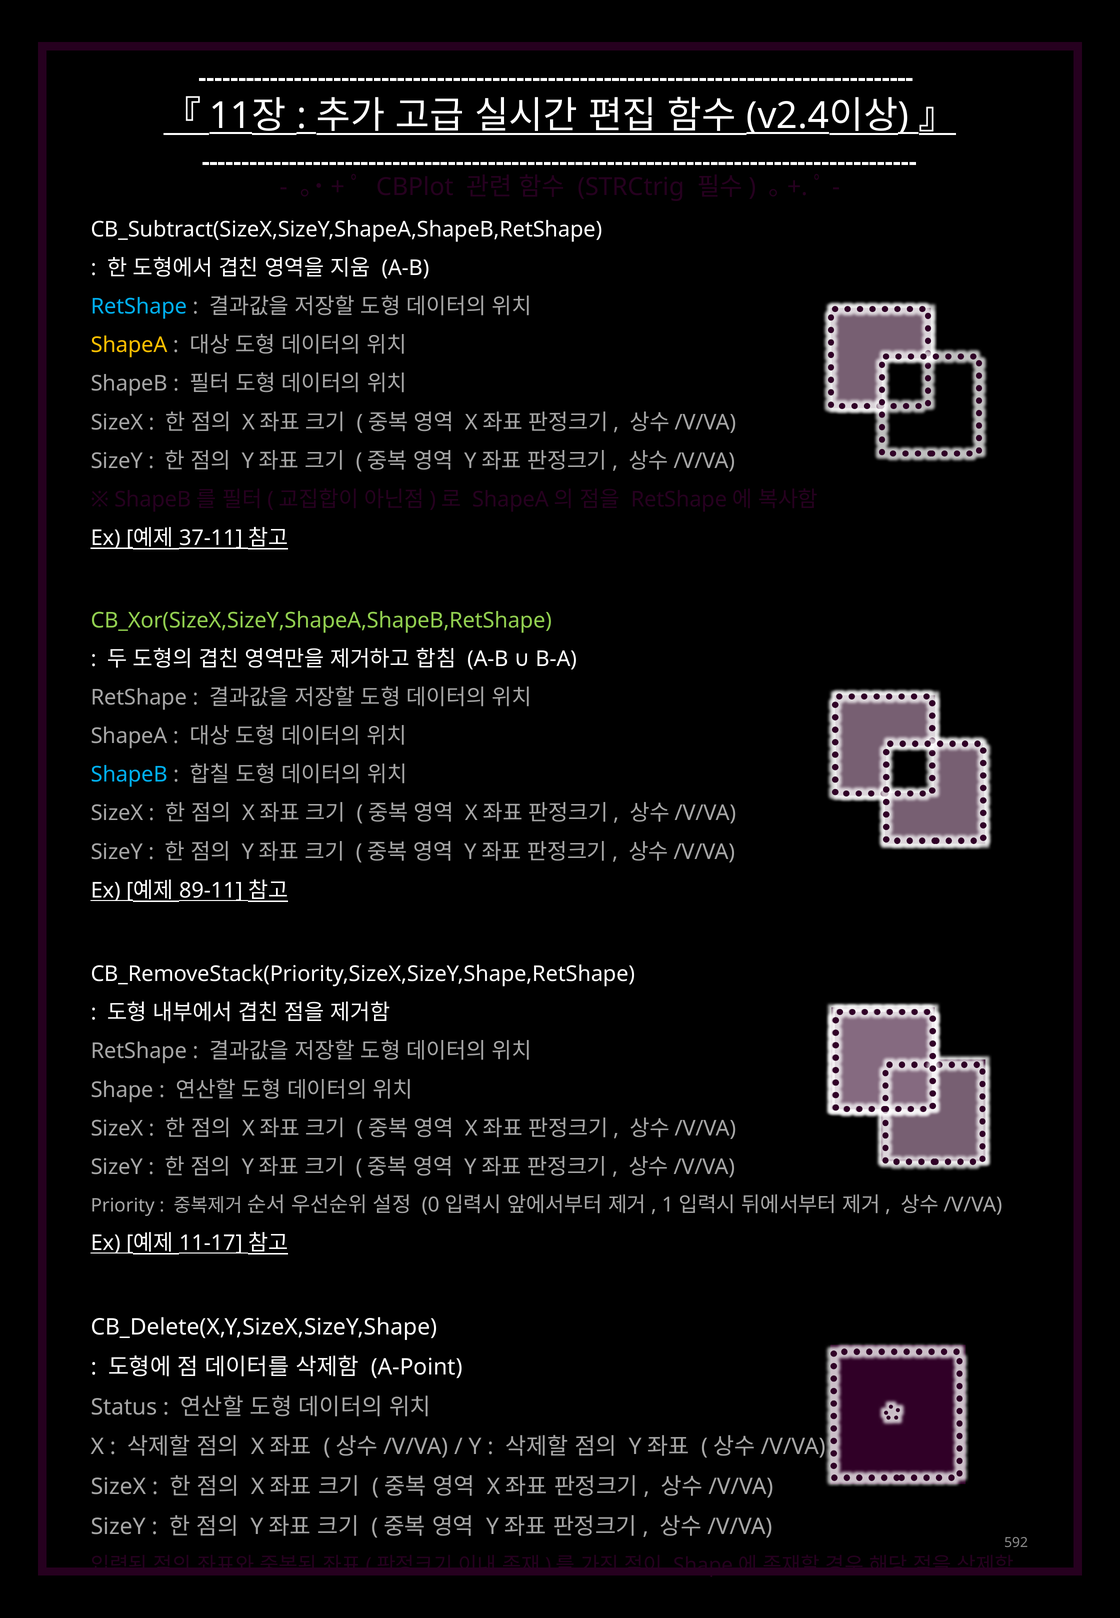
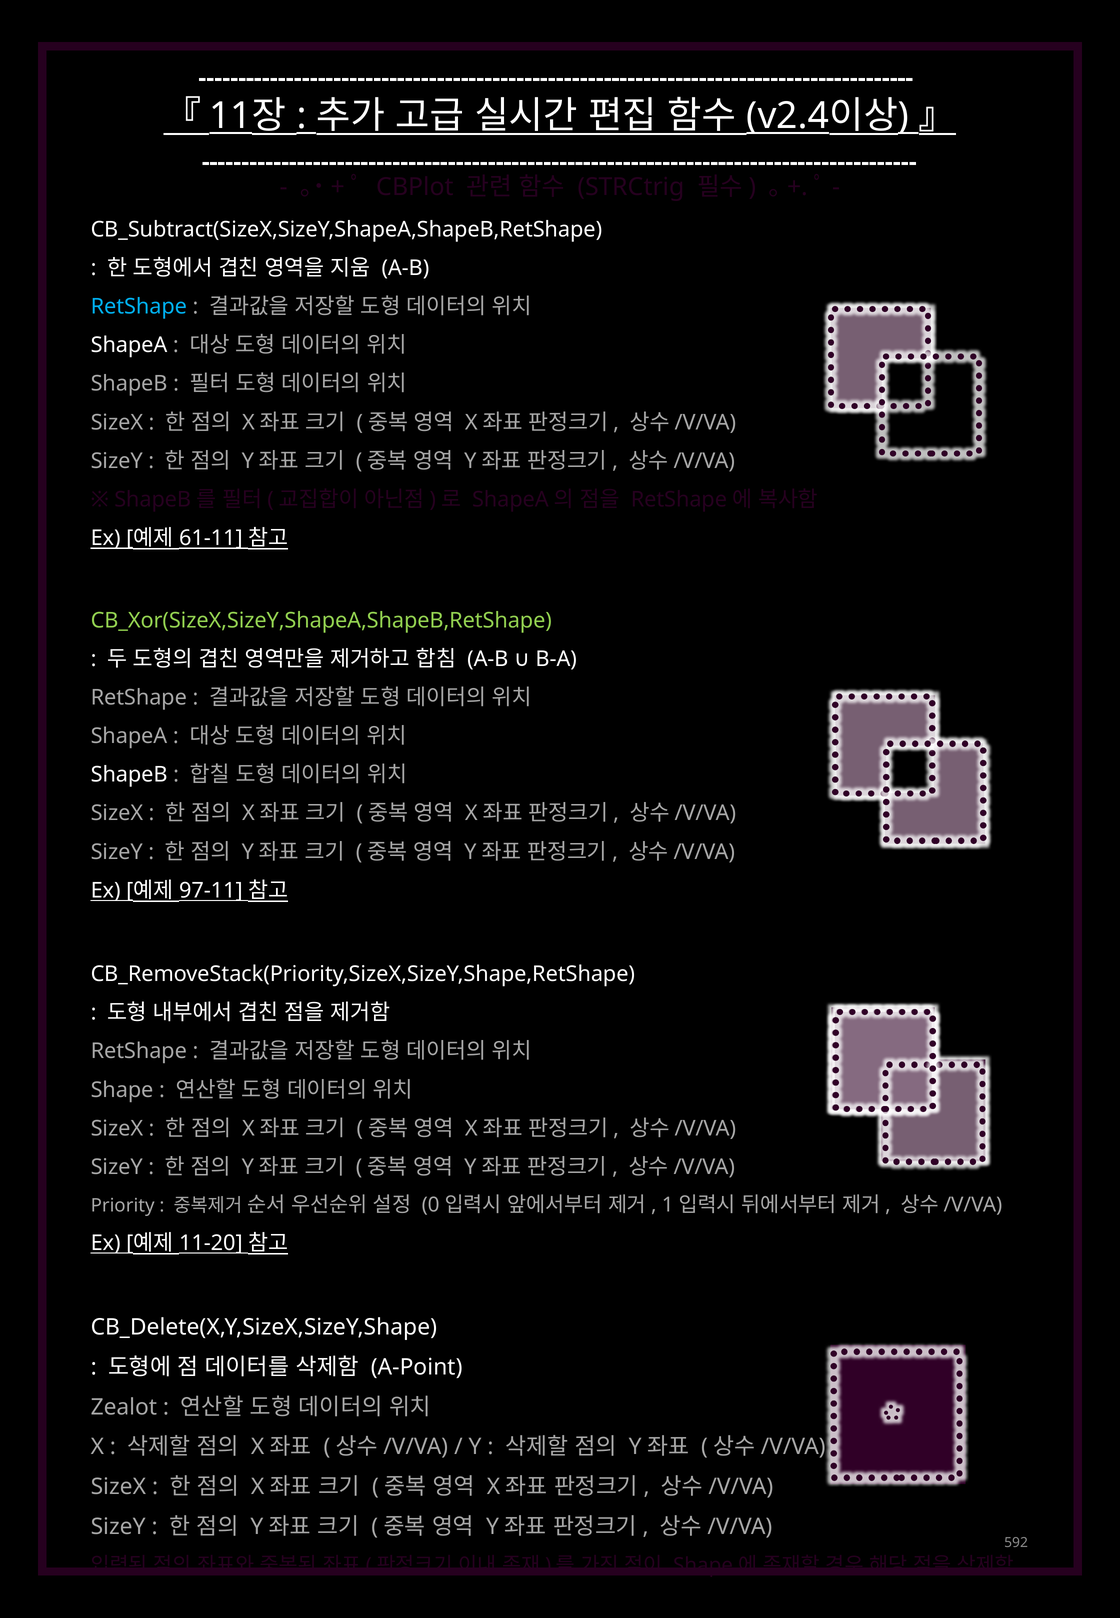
ShapeA at (129, 345) colour: yellow -> white
37-11: 37-11 -> 61-11
ShapeB at (129, 775) colour: light blue -> white
89-11: 89-11 -> 97-11
11-17: 11-17 -> 11-20
Status: Status -> Zealot
